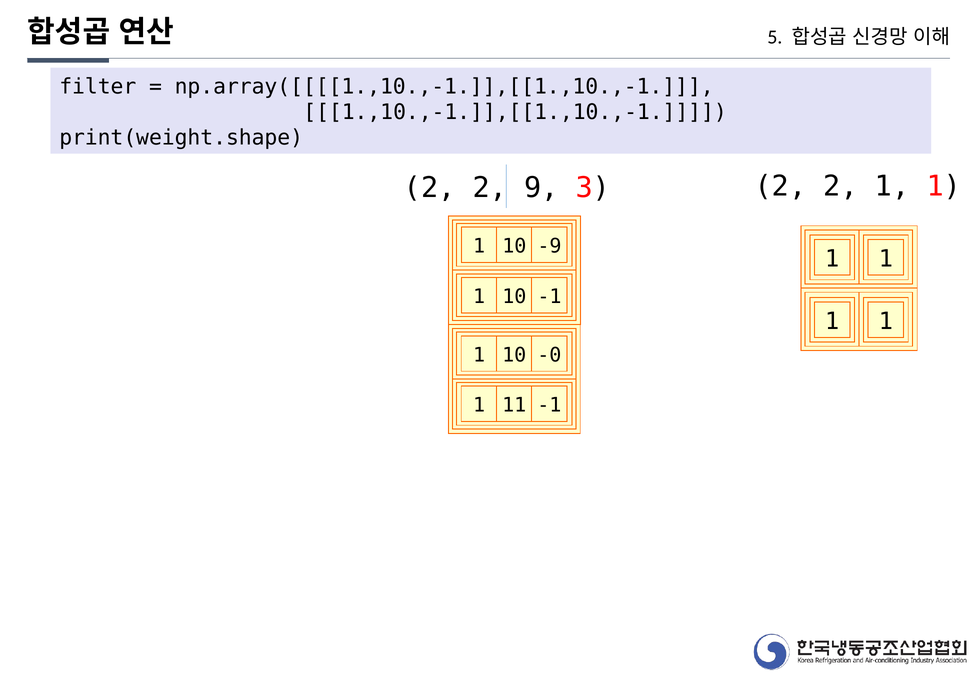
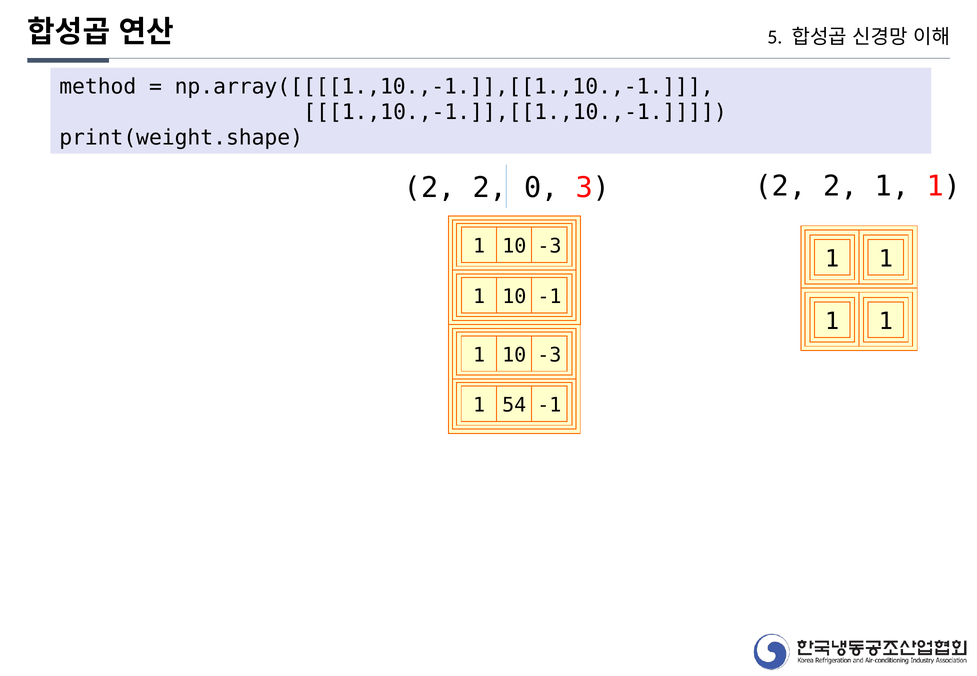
filter: filter -> method
9: 9 -> 0
-9 at (549, 246): -9 -> -3
-0 at (549, 355): -0 -> -3
11: 11 -> 54
